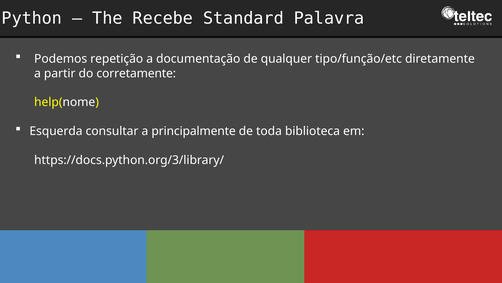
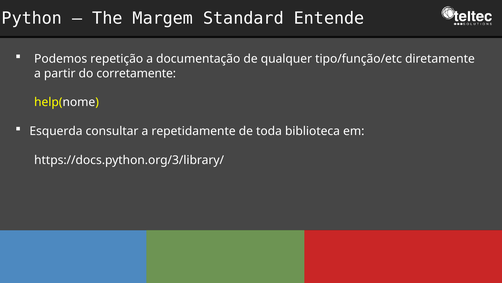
Recebe: Recebe -> Margem
Palavra: Palavra -> Entende
principalmente: principalmente -> repetidamente
